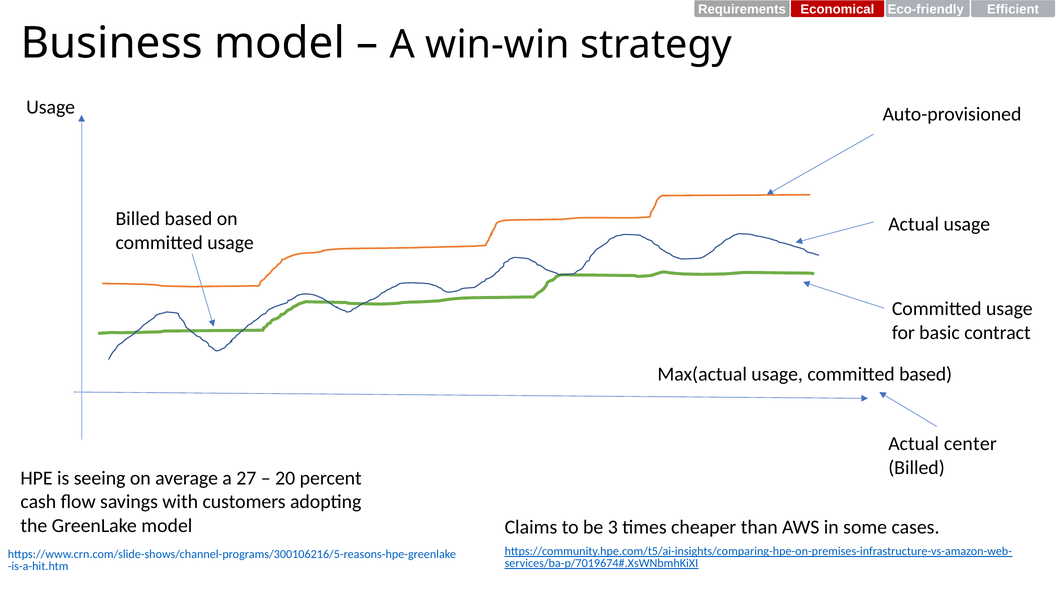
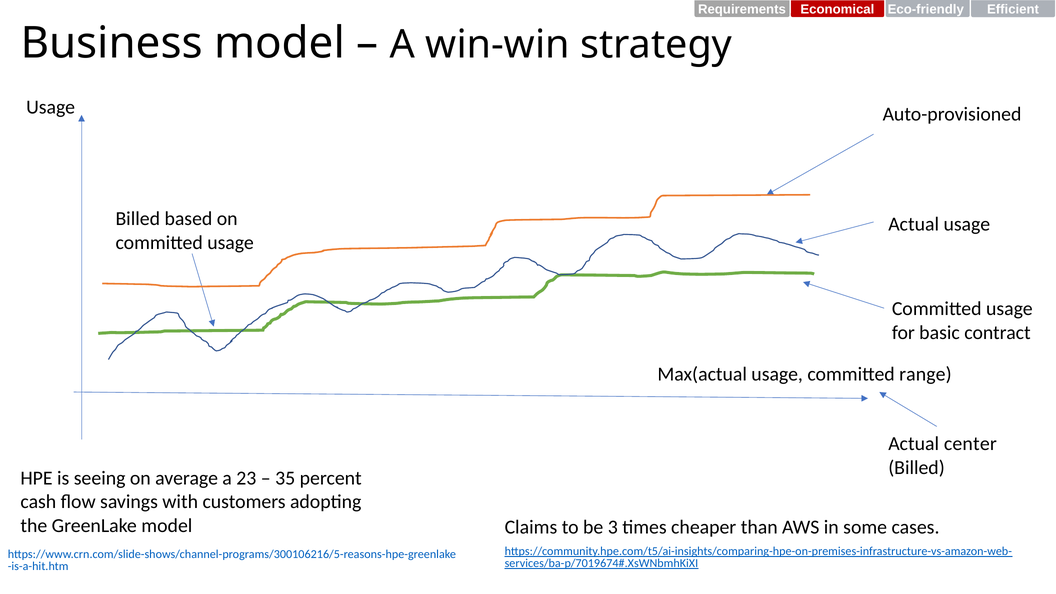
committed based: based -> range
27: 27 -> 23
20: 20 -> 35
